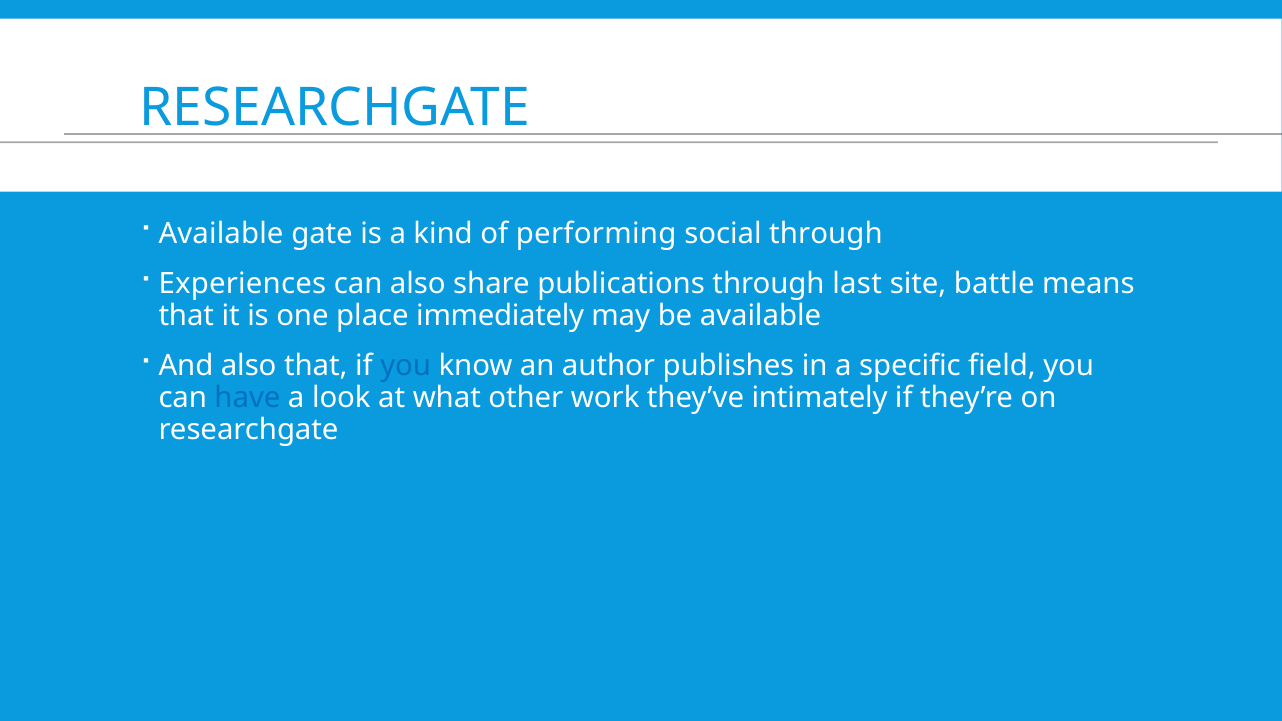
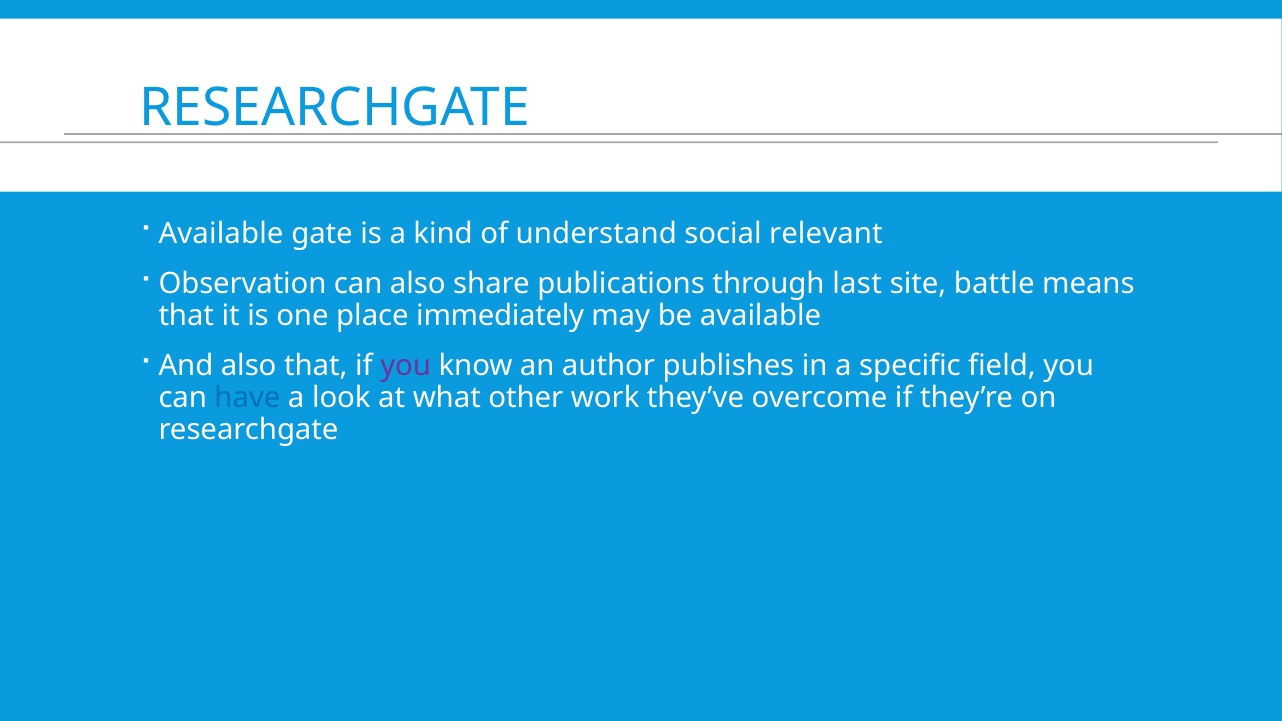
performing: performing -> understand
social through: through -> relevant
Experiences: Experiences -> Observation
you at (406, 366) colour: blue -> purple
intimately: intimately -> overcome
